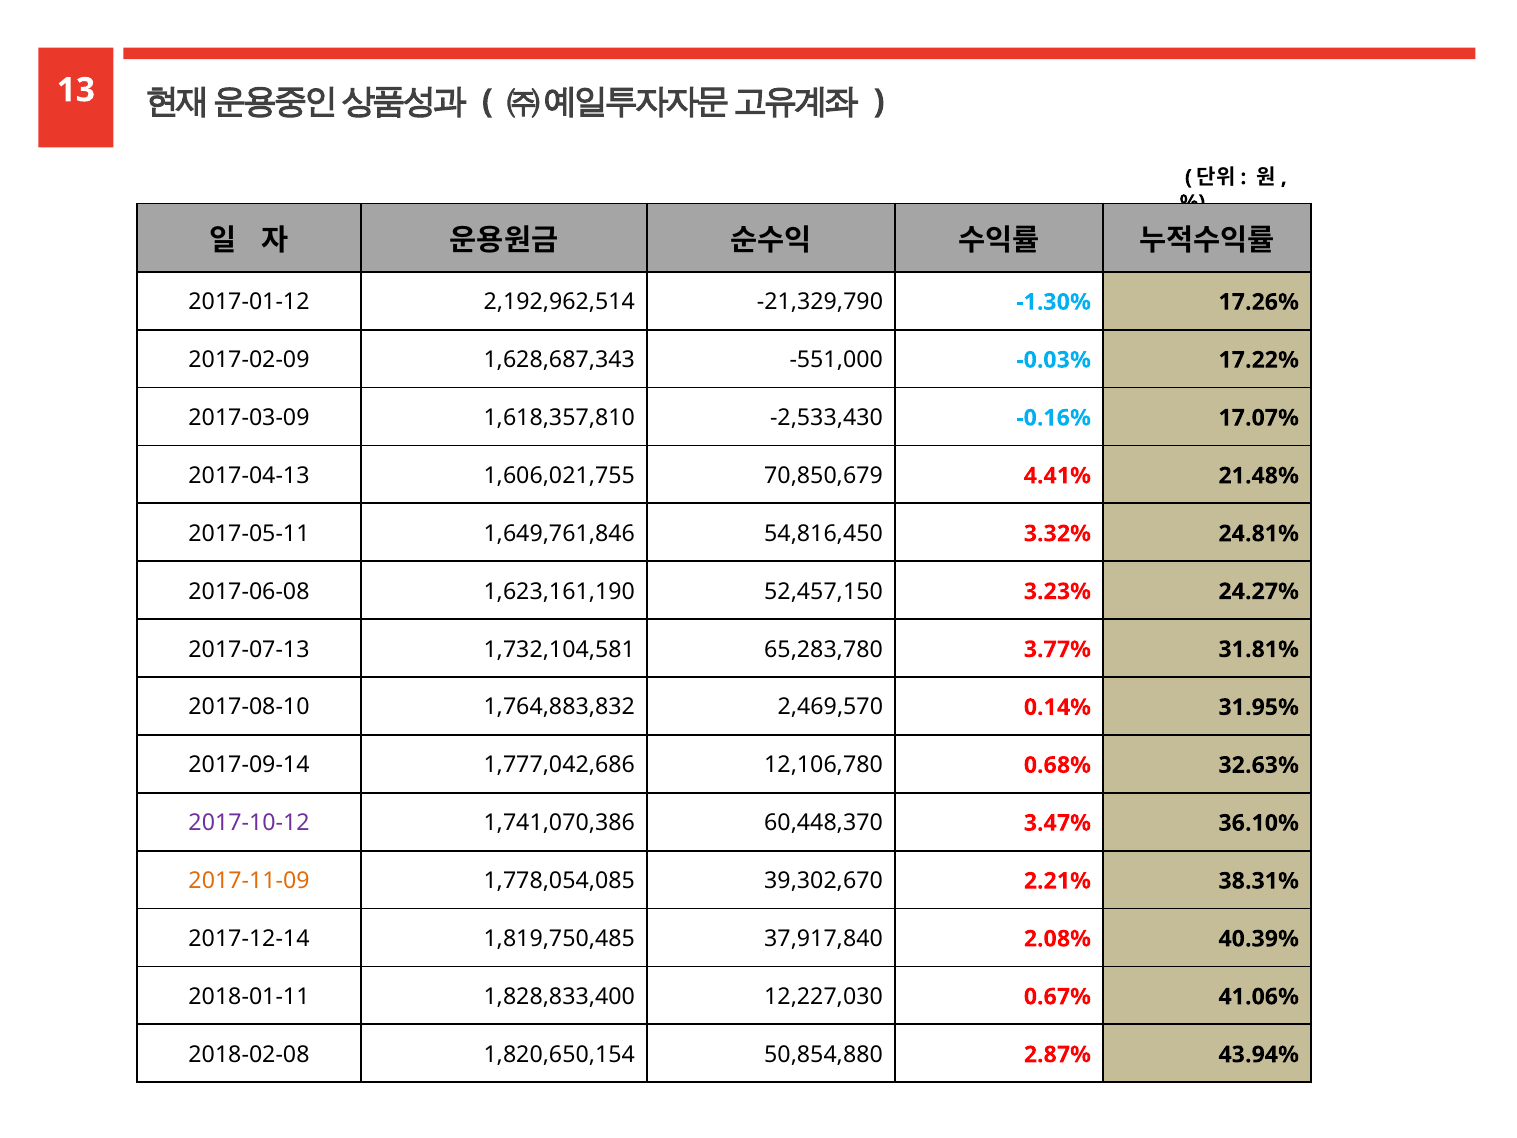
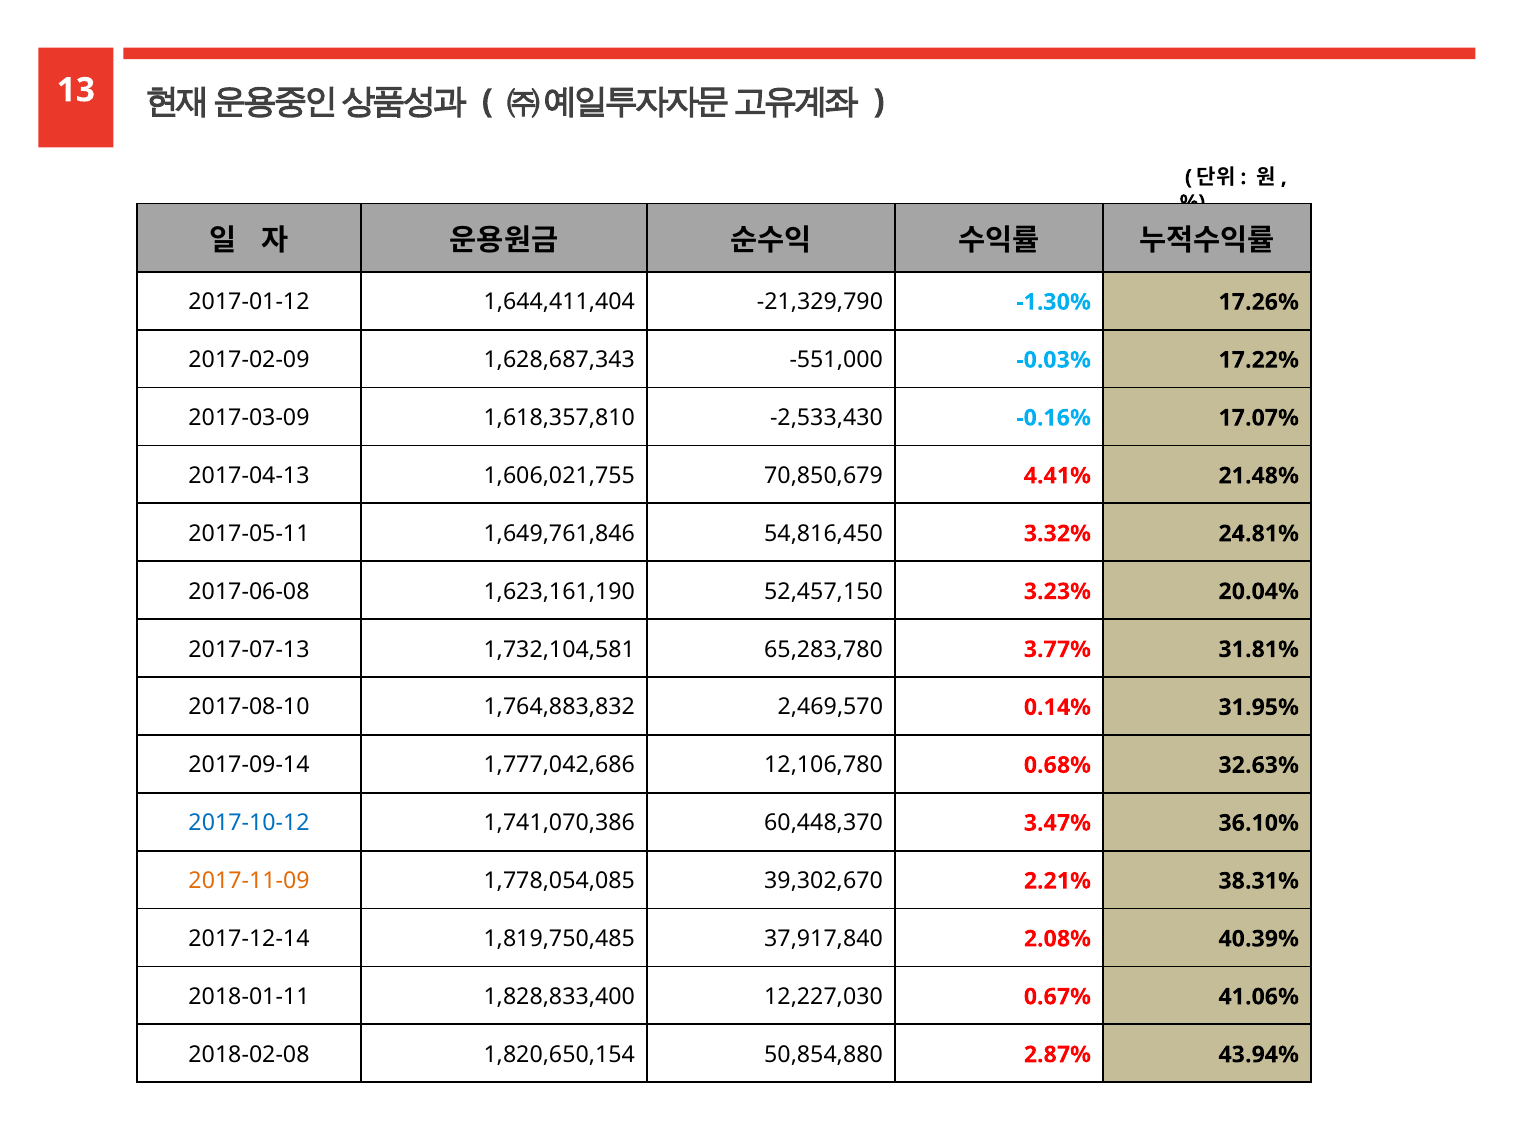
2,192,962,514: 2,192,962,514 -> 1,644,411,404
24.27%: 24.27% -> 20.04%
2017-10-12 colour: purple -> blue
